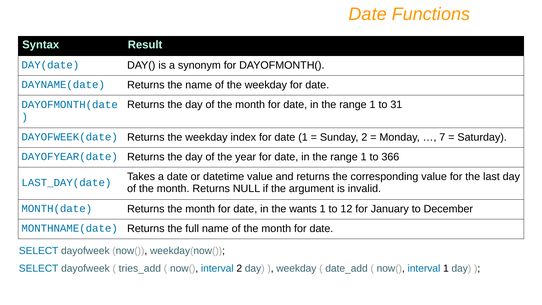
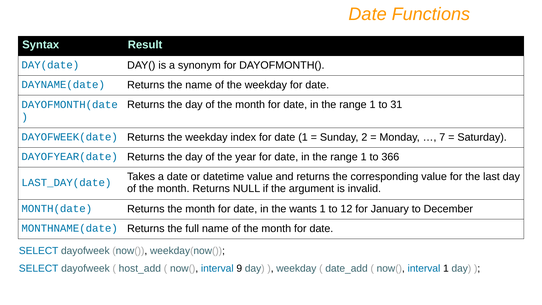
tries_add: tries_add -> host_add
interval 2: 2 -> 9
